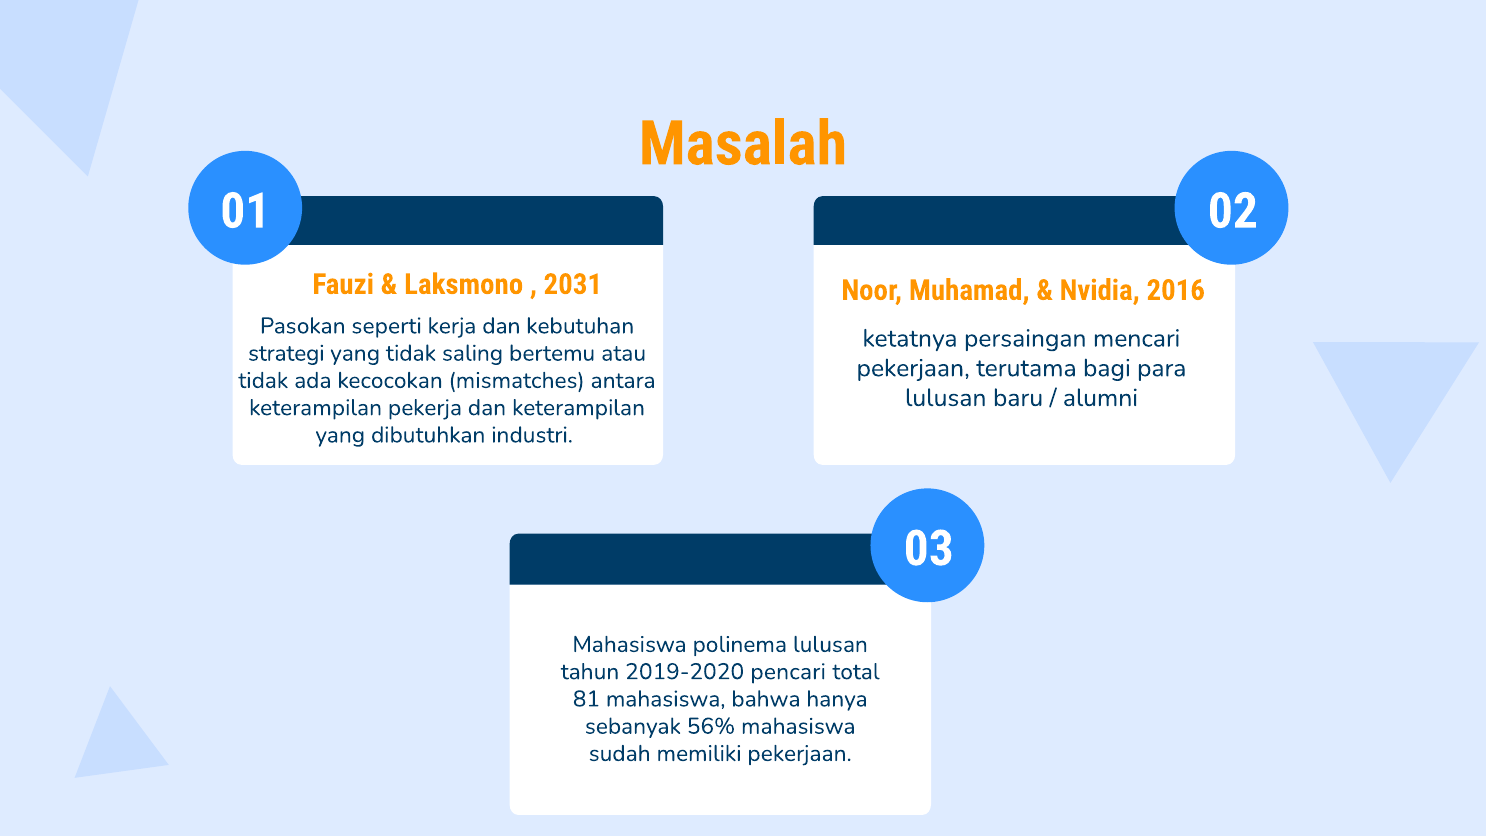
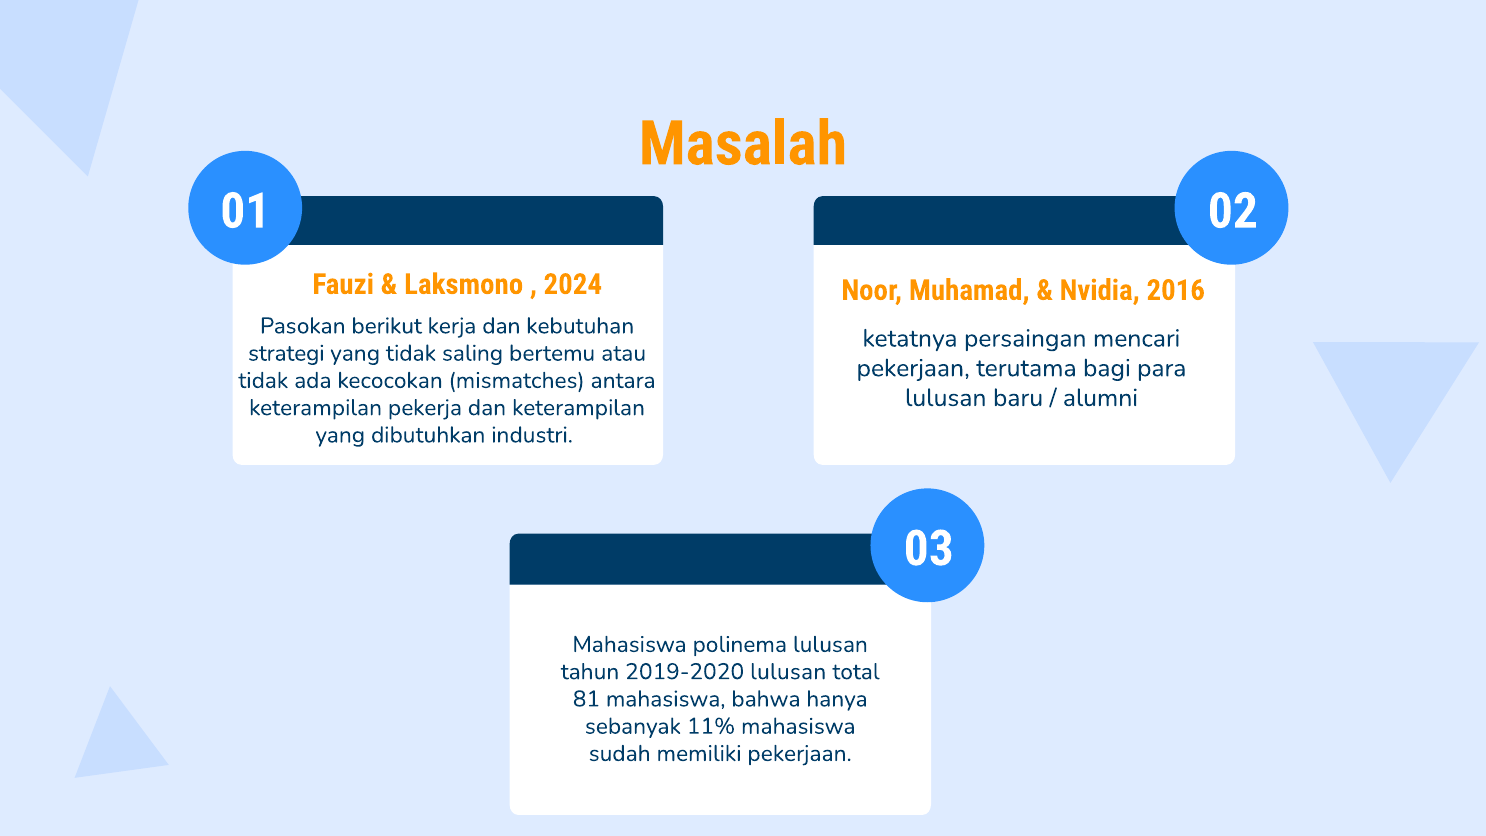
2031: 2031 -> 2024
seperti: seperti -> berikut
2019-2020 pencari: pencari -> lulusan
56%: 56% -> 11%
